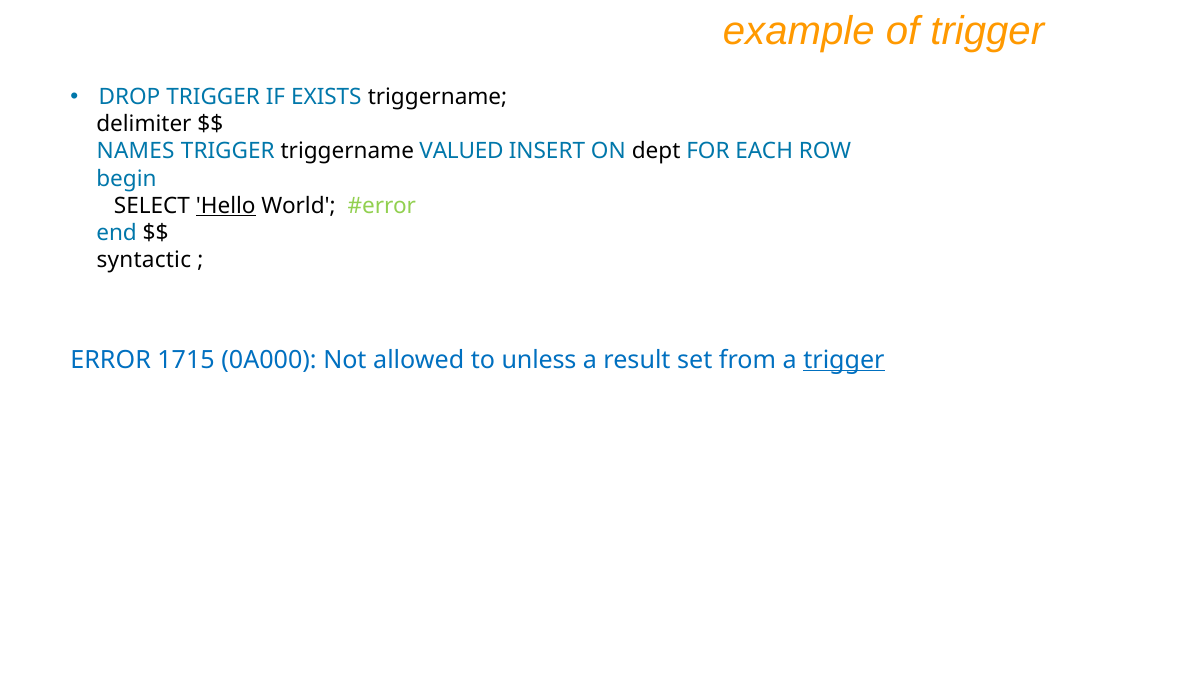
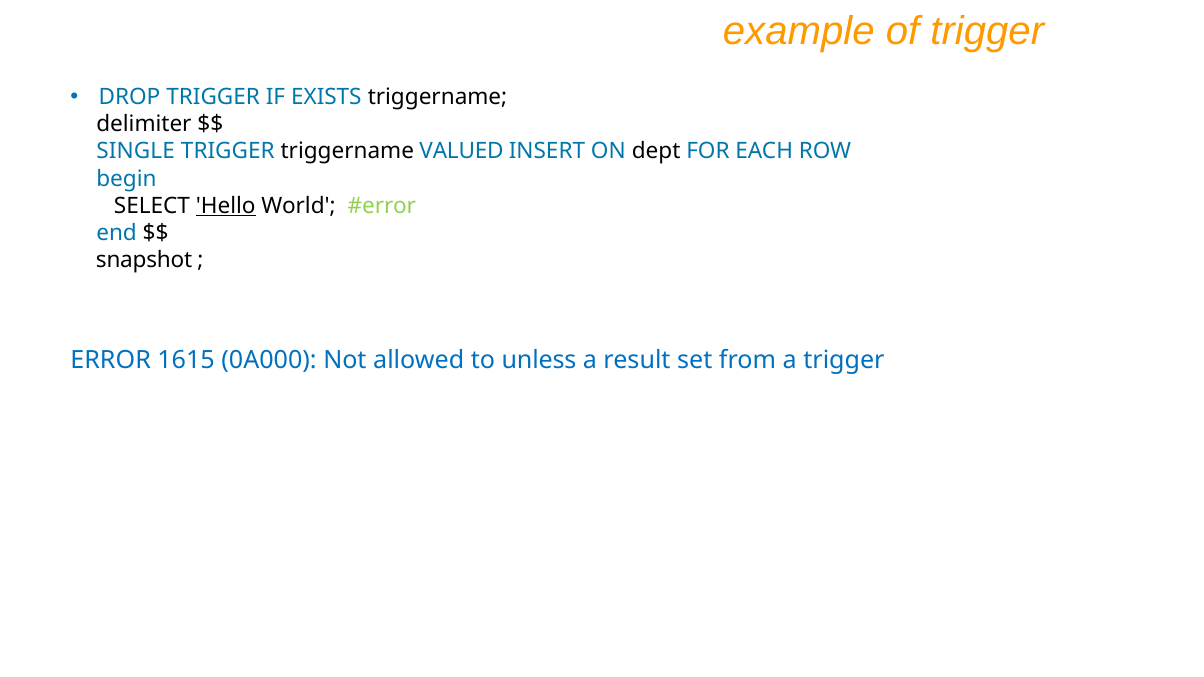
NAMES: NAMES -> SINGLE
syntactic: syntactic -> snapshot
1715: 1715 -> 1615
trigger at (844, 360) underline: present -> none
